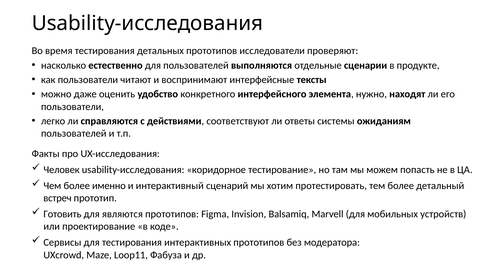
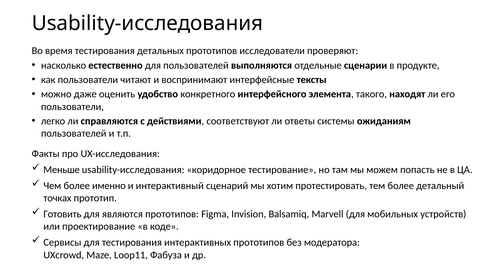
нужно: нужно -> такого
Человек: Человек -> Меньше
встреч: встреч -> точках
